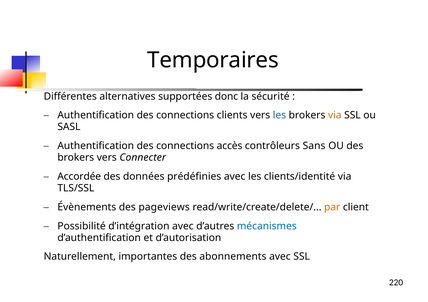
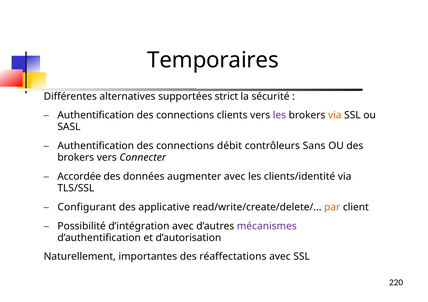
donc: donc -> strict
les at (279, 116) colour: blue -> purple
accès: accès -> débit
prédéfinies: prédéfinies -> augmenter
Évènements: Évènements -> Configurant
pageviews: pageviews -> applicative
mécanismes colour: blue -> purple
abonnements: abonnements -> réaffectations
